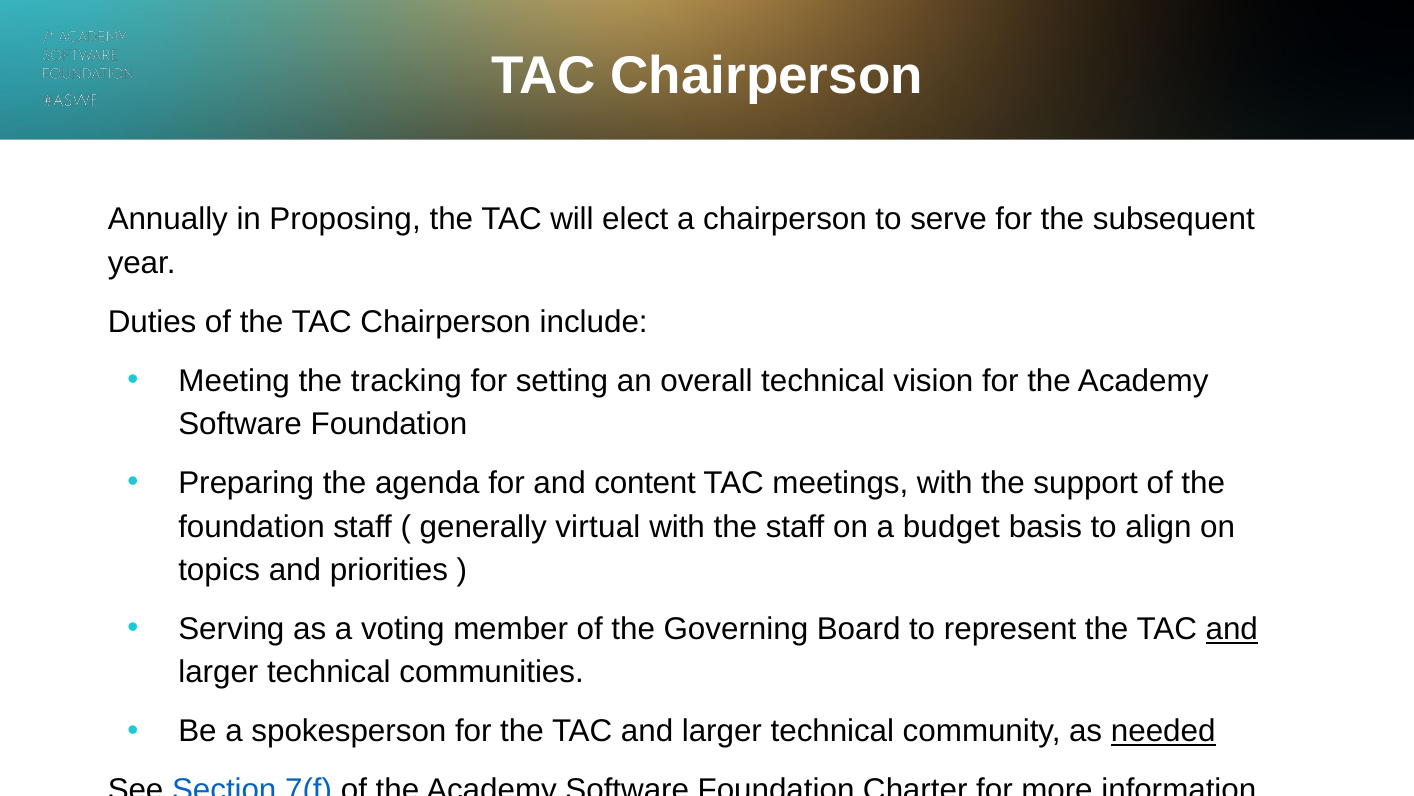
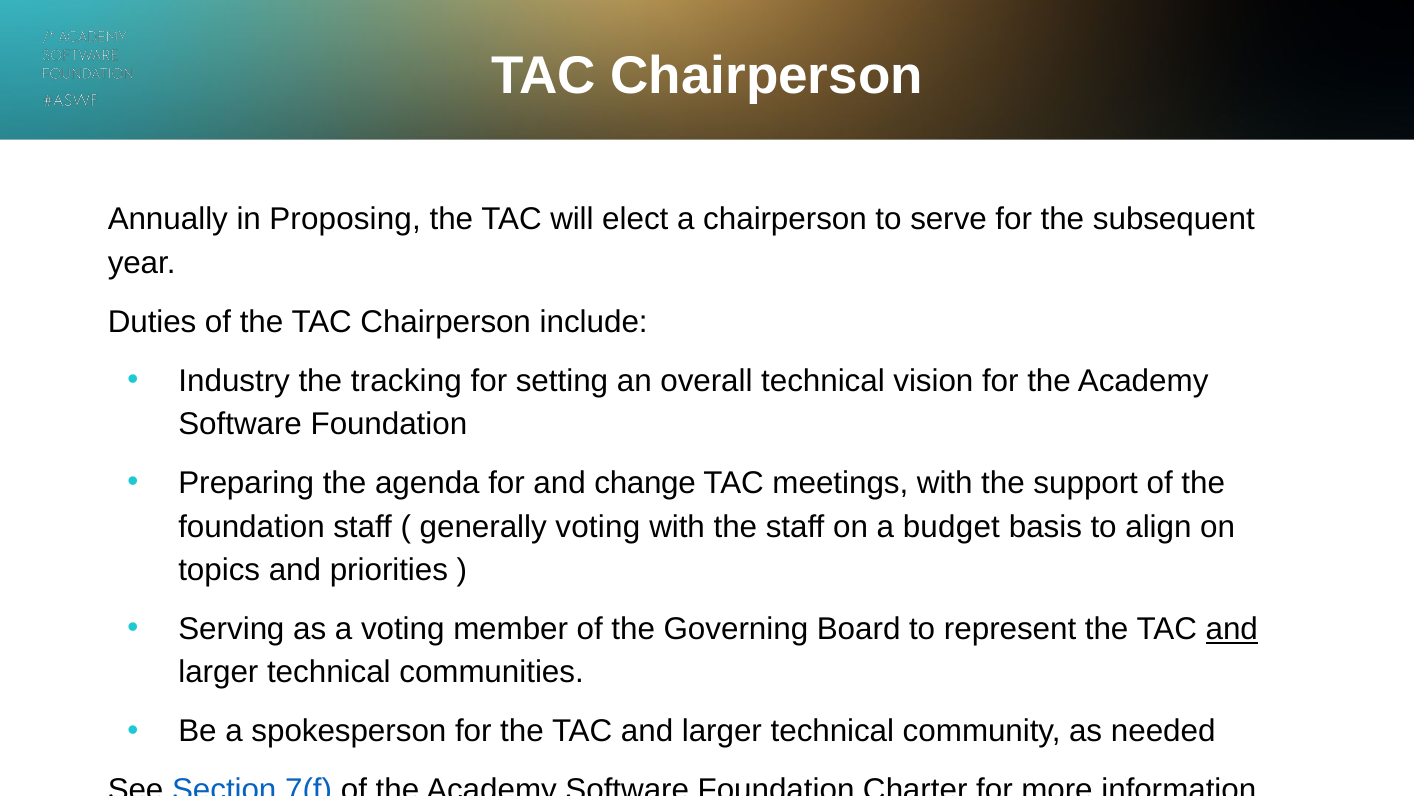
Meeting: Meeting -> Industry
content: content -> change
generally virtual: virtual -> voting
needed underline: present -> none
